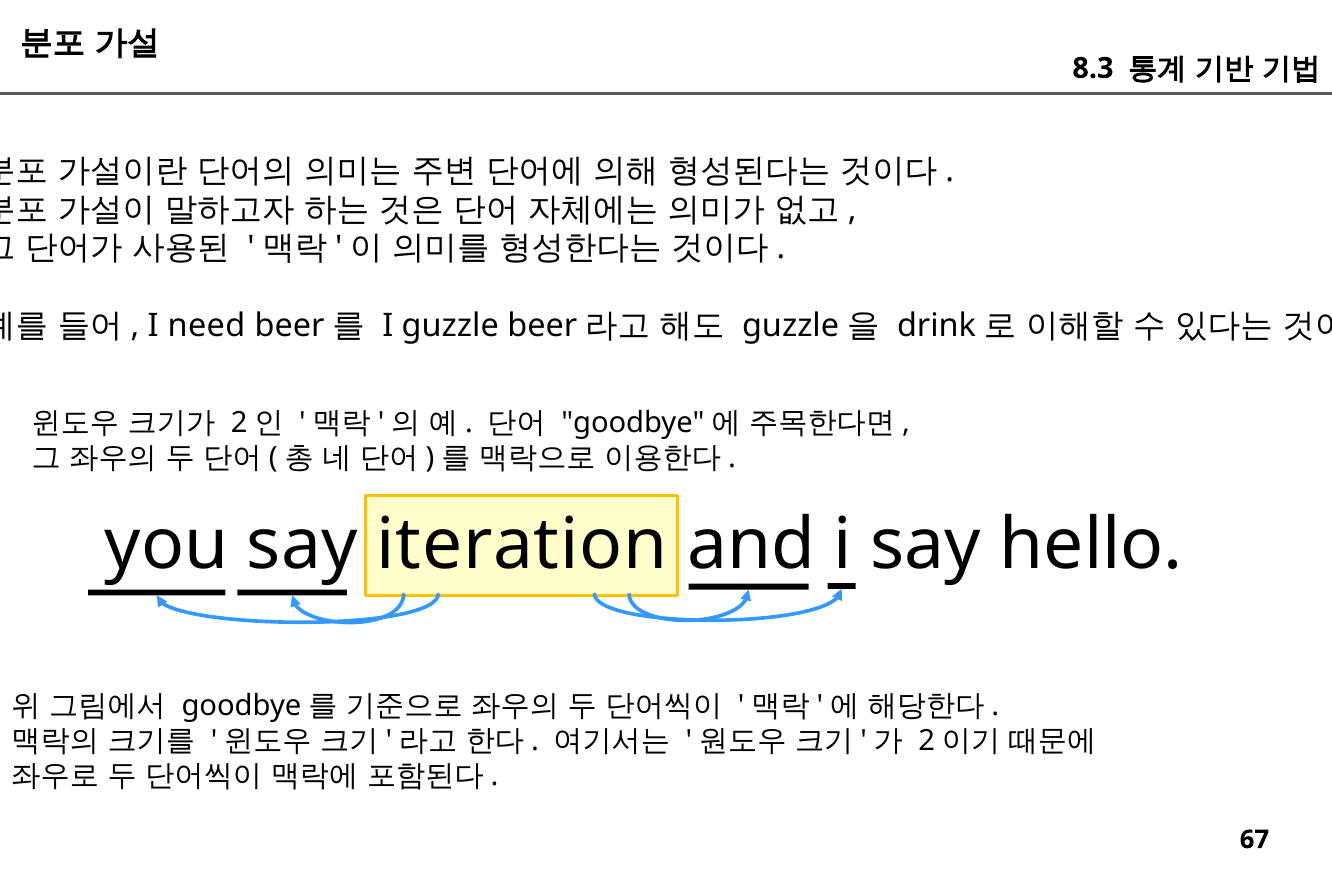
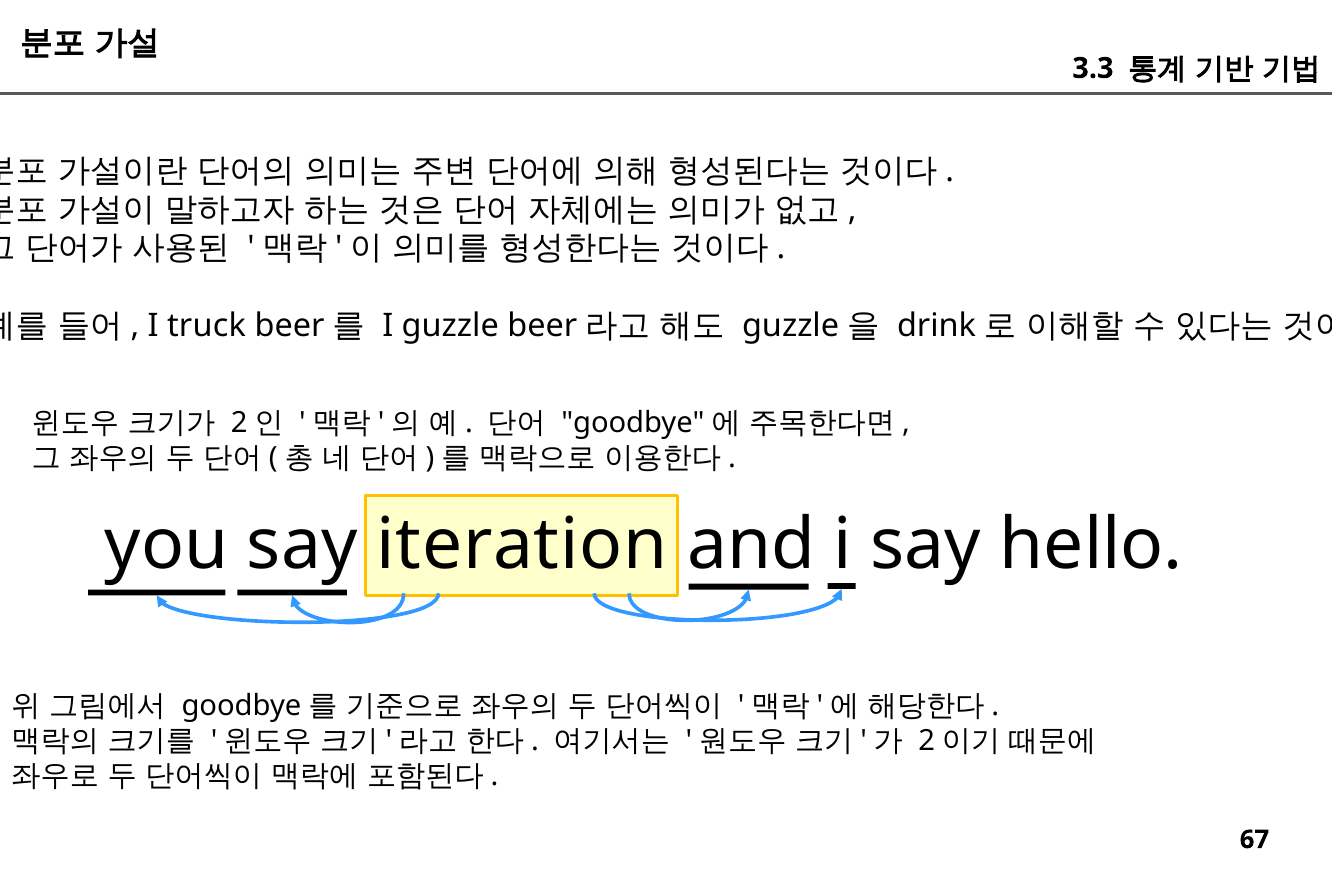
8.3: 8.3 -> 3.3
need: need -> truck
